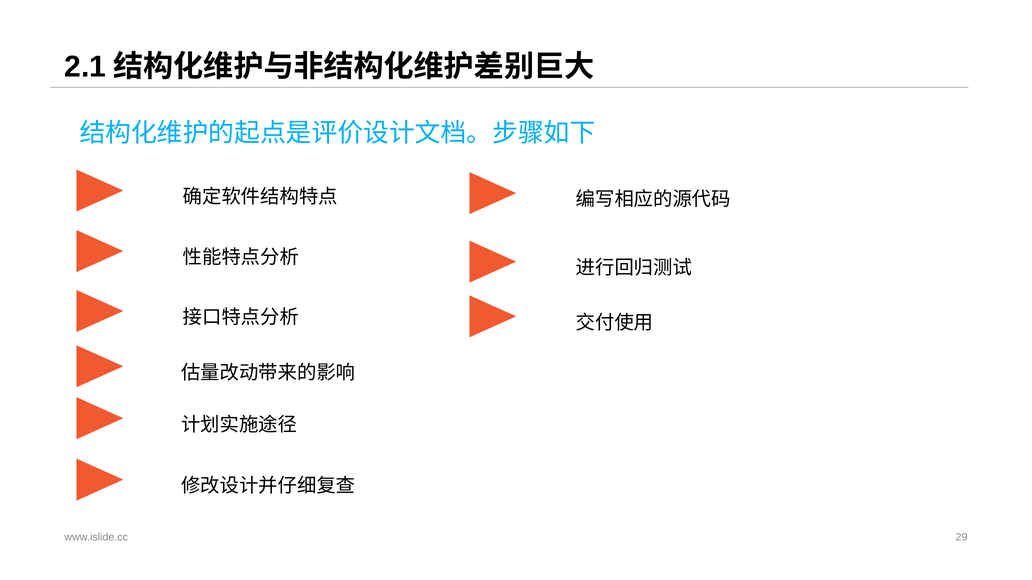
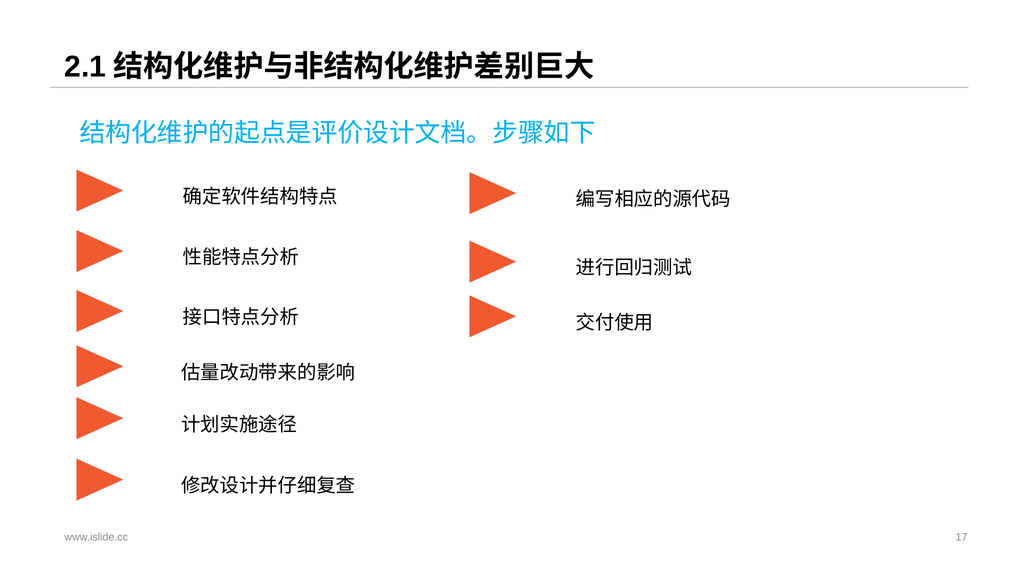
29: 29 -> 17
